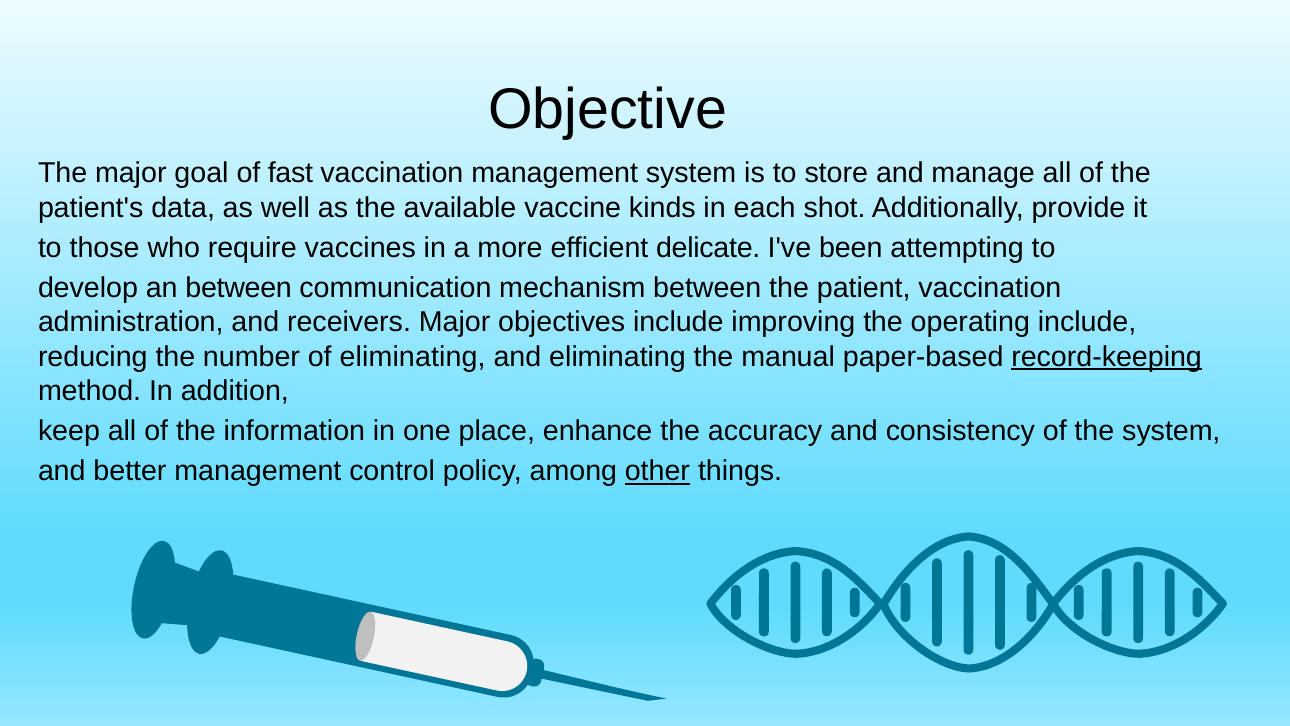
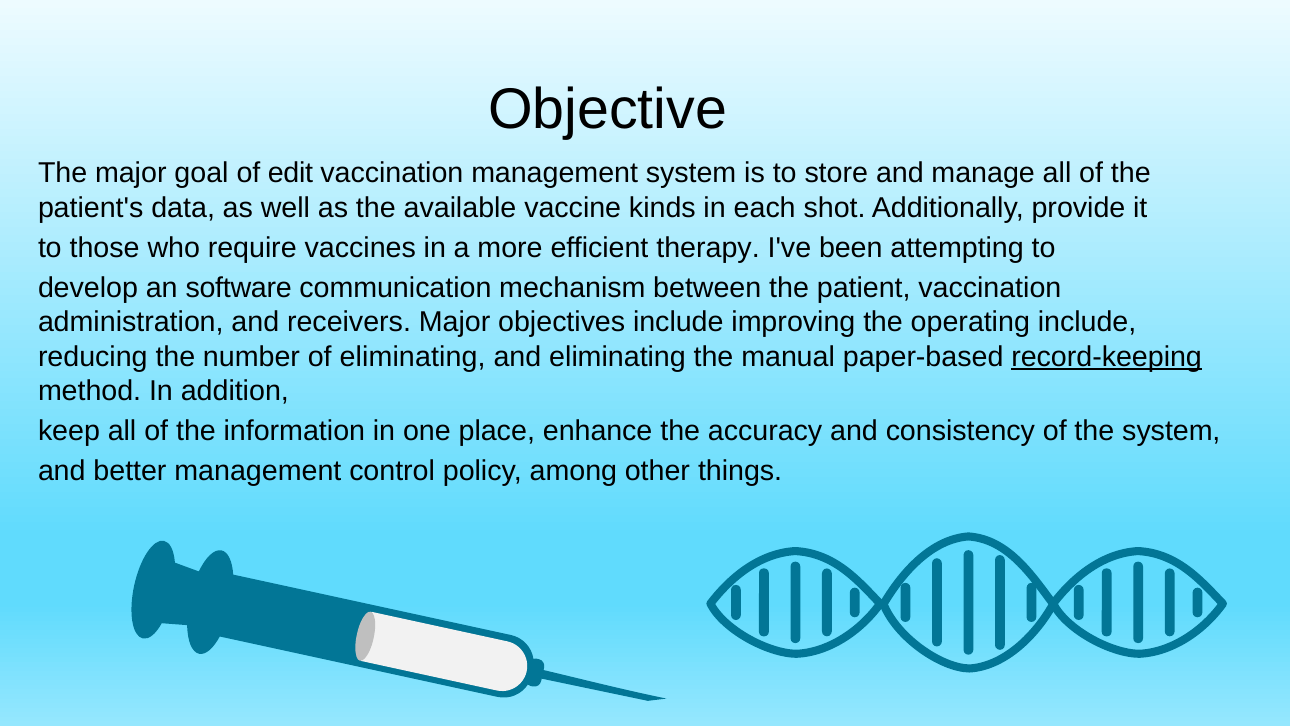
fast: fast -> edit
delicate: delicate -> therapy
an between: between -> software
other underline: present -> none
